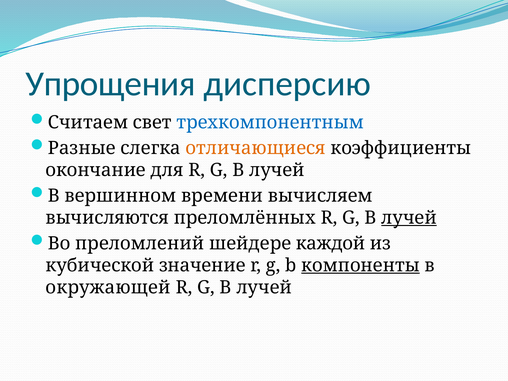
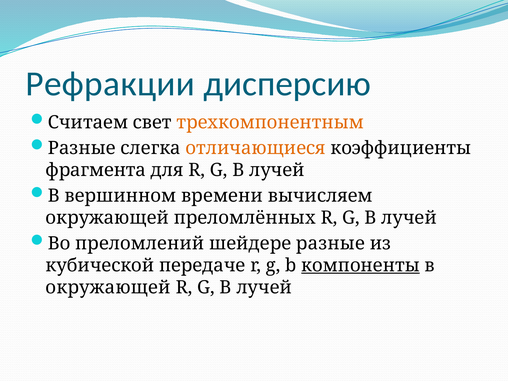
Упрощения: Упрощения -> Рефракции
трехкомпонентным colour: blue -> orange
окончание: окончание -> фрагмента
вычисляются at (107, 218): вычисляются -> окружающей
лучей at (409, 218) underline: present -> none
шейдере каждой: каждой -> разные
значение: значение -> передаче
